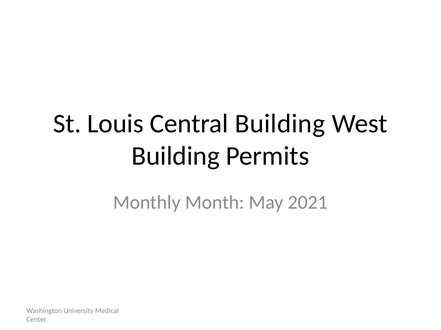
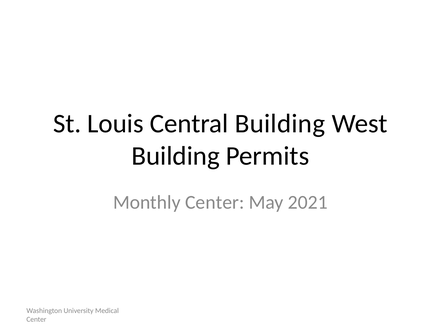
Monthly Month: Month -> Center
